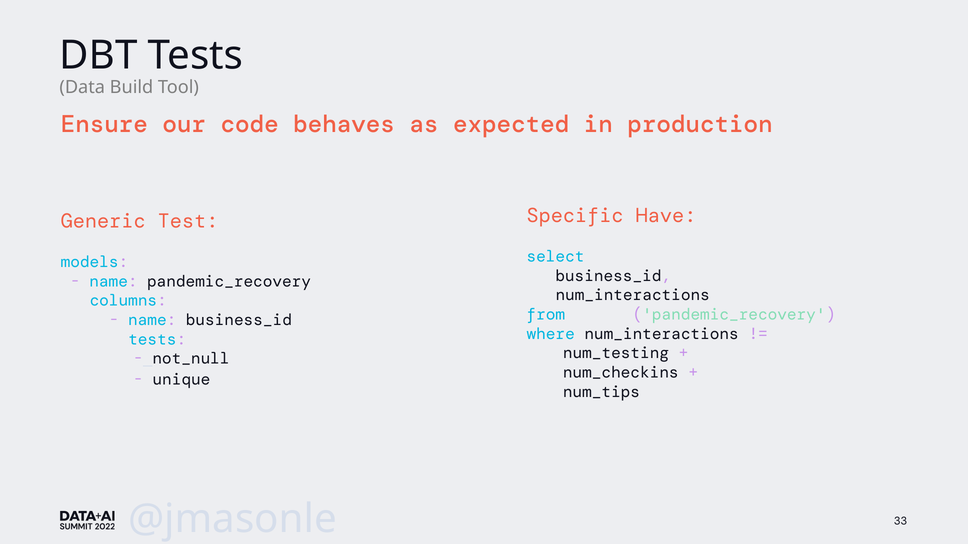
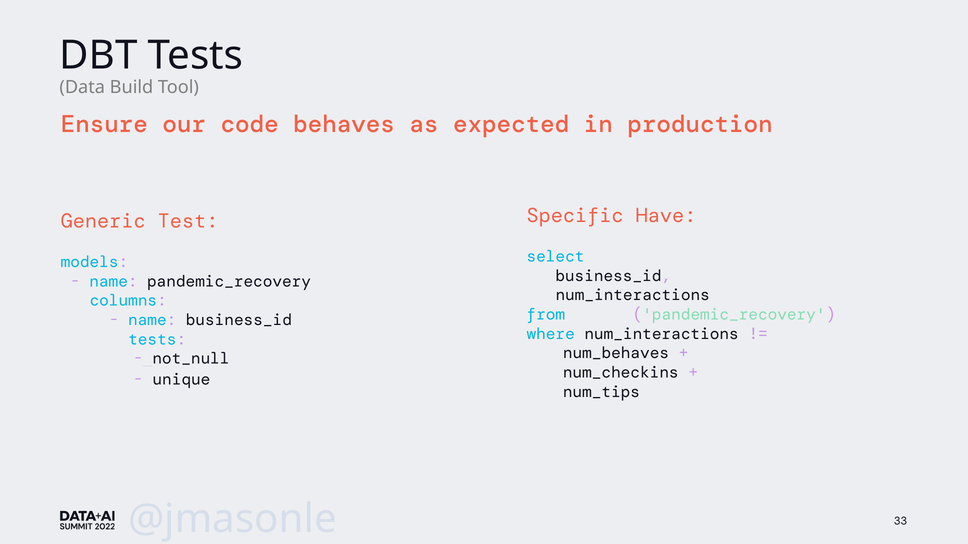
num_testing: num_testing -> num_behaves
